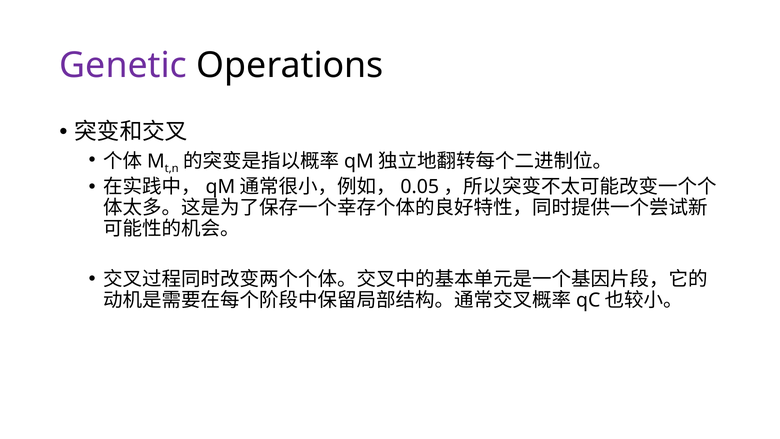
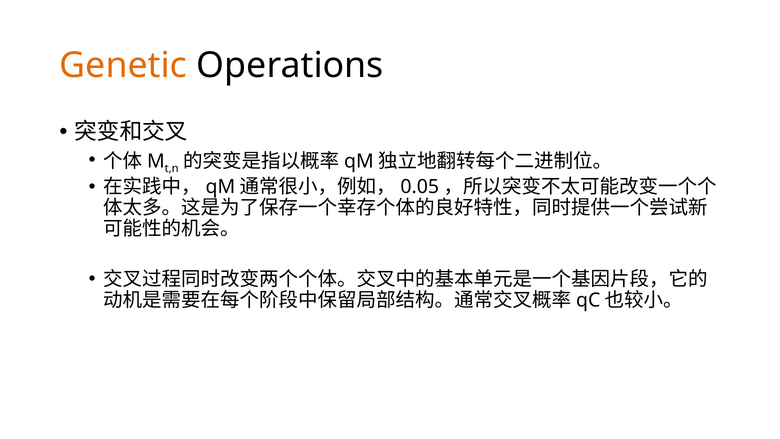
Genetic colour: purple -> orange
